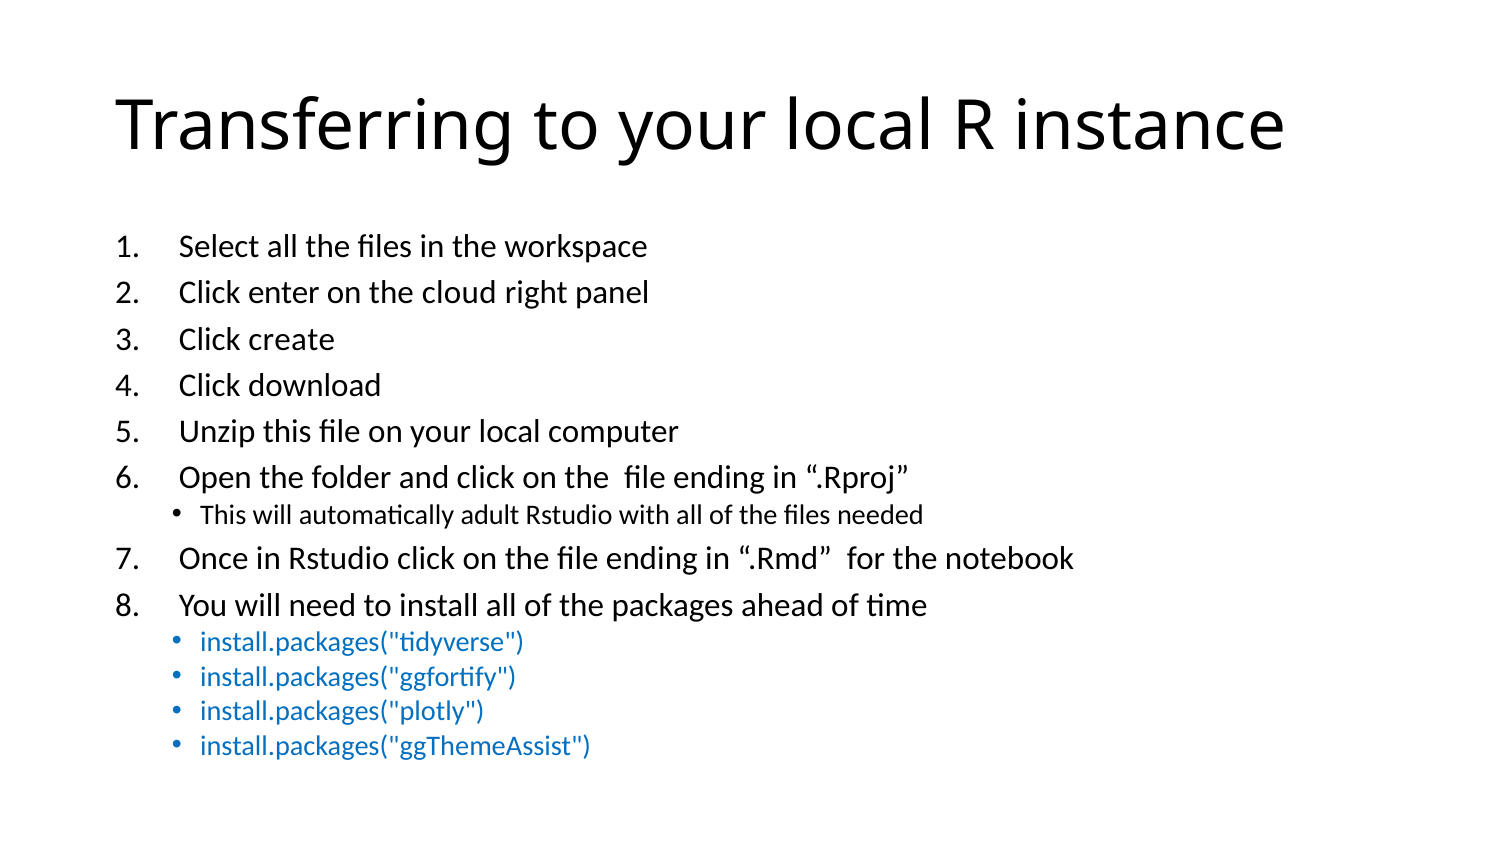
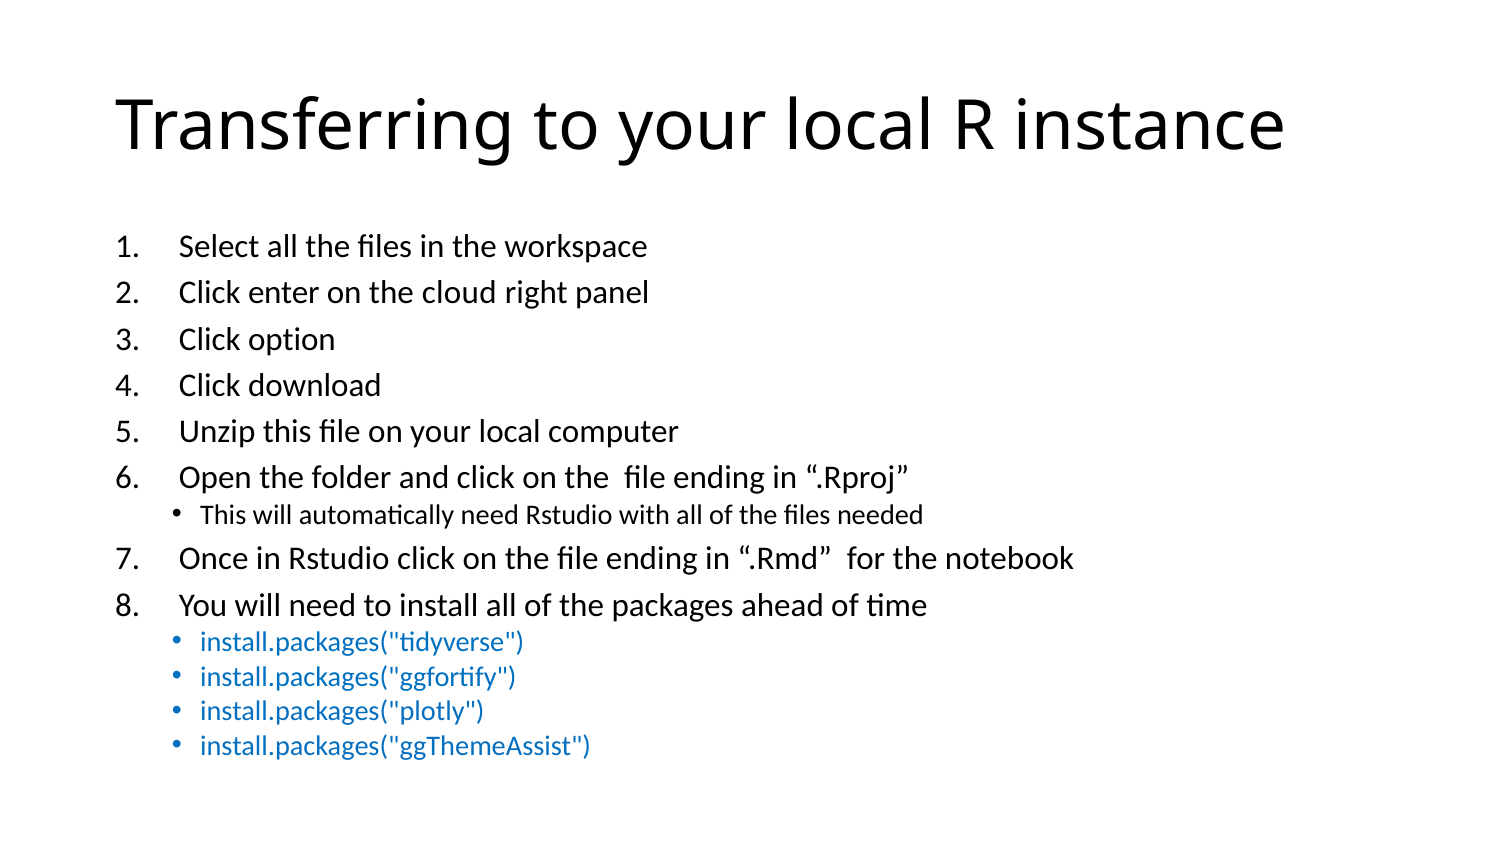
create: create -> option
automatically adult: adult -> need
